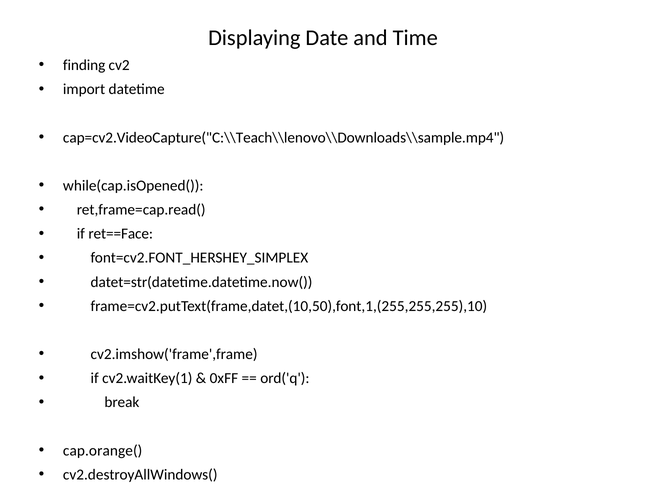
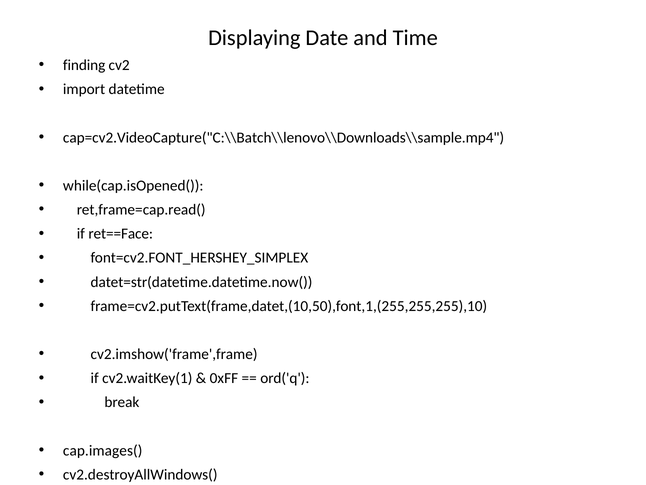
cap=cv2.VideoCapture("C:\\Teach\\lenovo\\Downloads\\sample.mp4: cap=cv2.VideoCapture("C:\\Teach\\lenovo\\Downloads\\sample.mp4 -> cap=cv2.VideoCapture("C:\\Batch\\lenovo\\Downloads\\sample.mp4
cap.orange(: cap.orange( -> cap.images(
